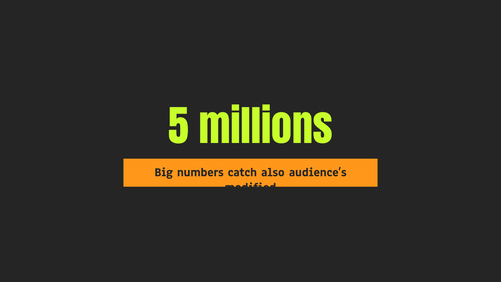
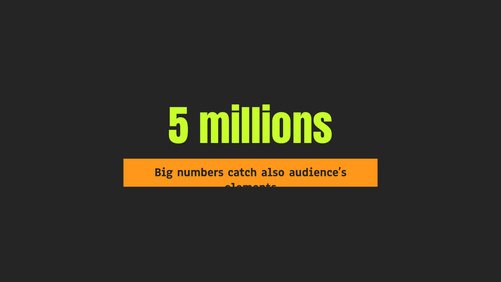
modified: modified -> elements
